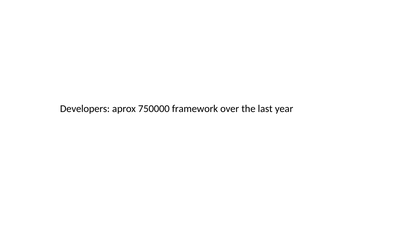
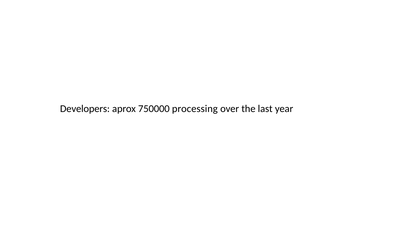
framework: framework -> processing
